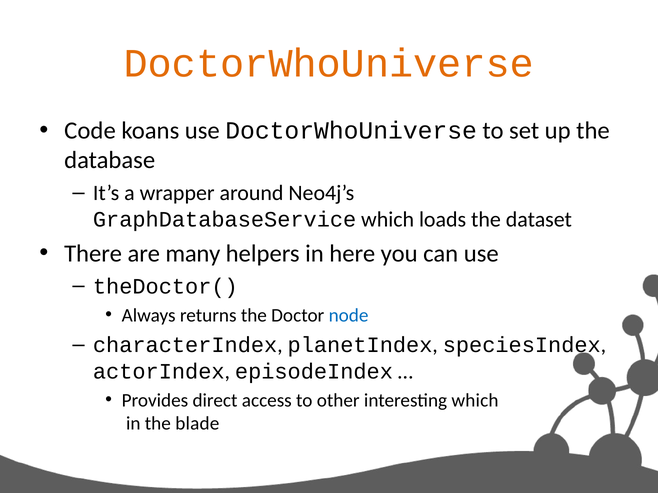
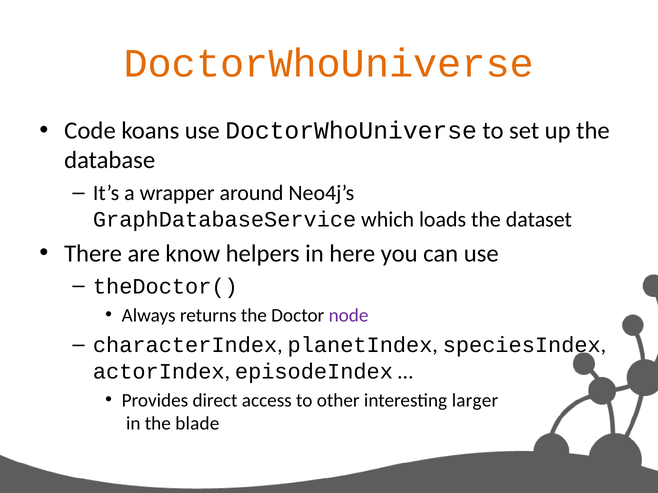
many: many -> know
node colour: blue -> purple
interesting which: which -> larger
